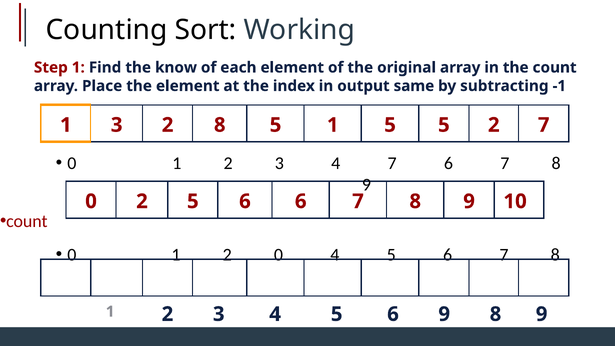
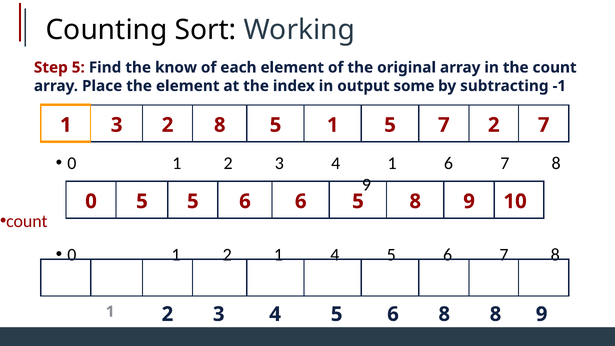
Step 1: 1 -> 5
same: same -> some
5 5: 5 -> 7
4 7: 7 -> 1
0 2: 2 -> 5
6 6 7: 7 -> 5
2 0: 0 -> 1
6 9: 9 -> 8
